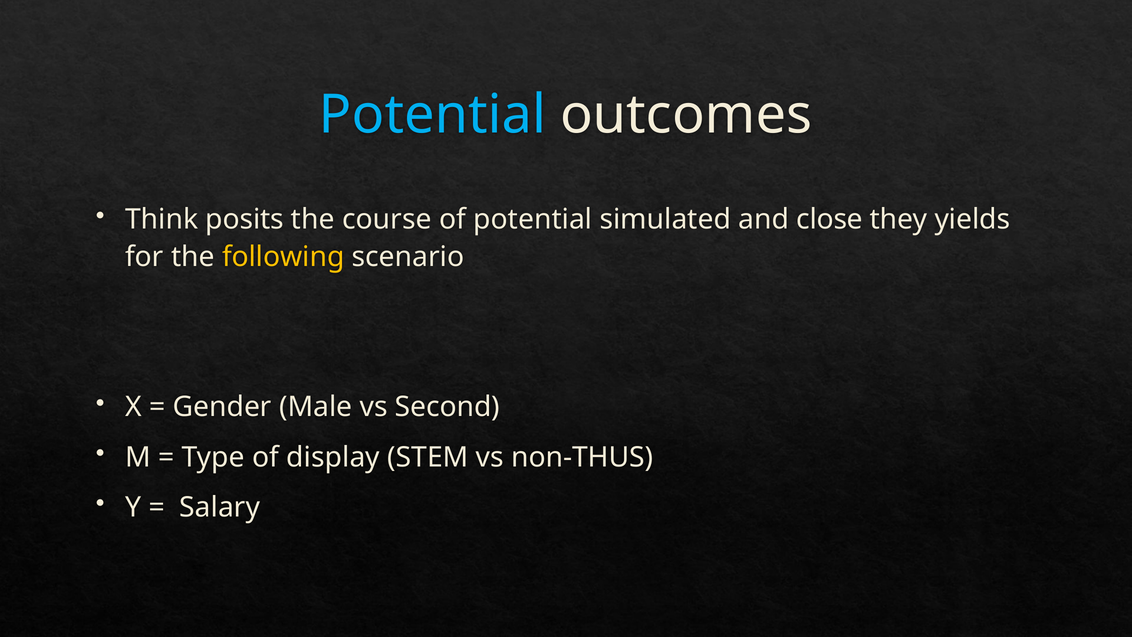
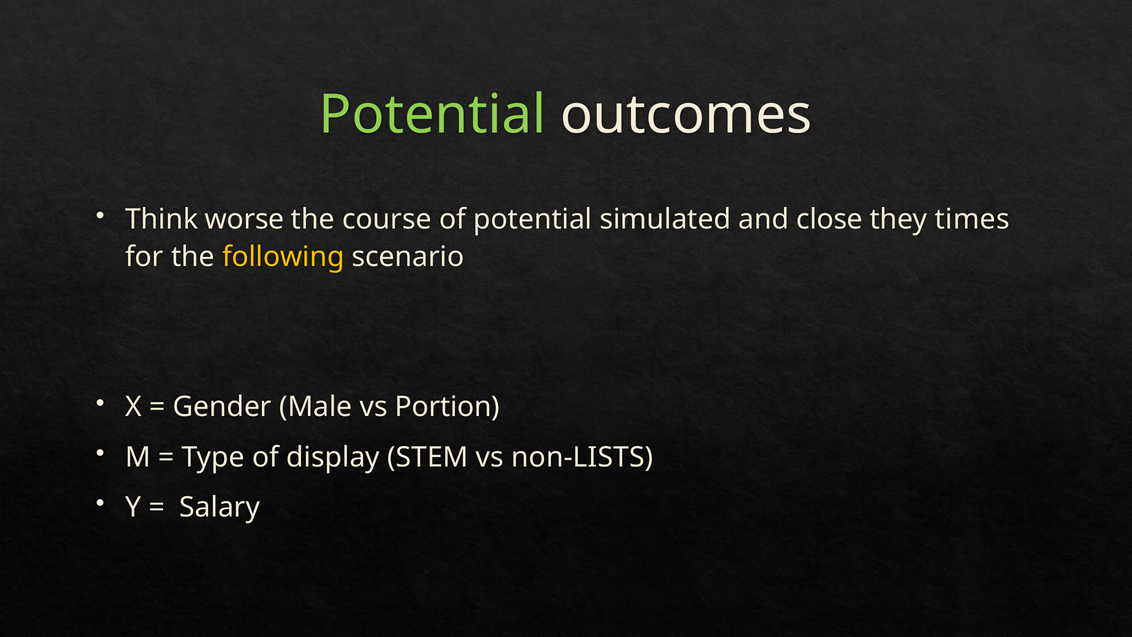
Potential at (433, 115) colour: light blue -> light green
posits: posits -> worse
yields: yields -> times
Second: Second -> Portion
non-THUS: non-THUS -> non-LISTS
